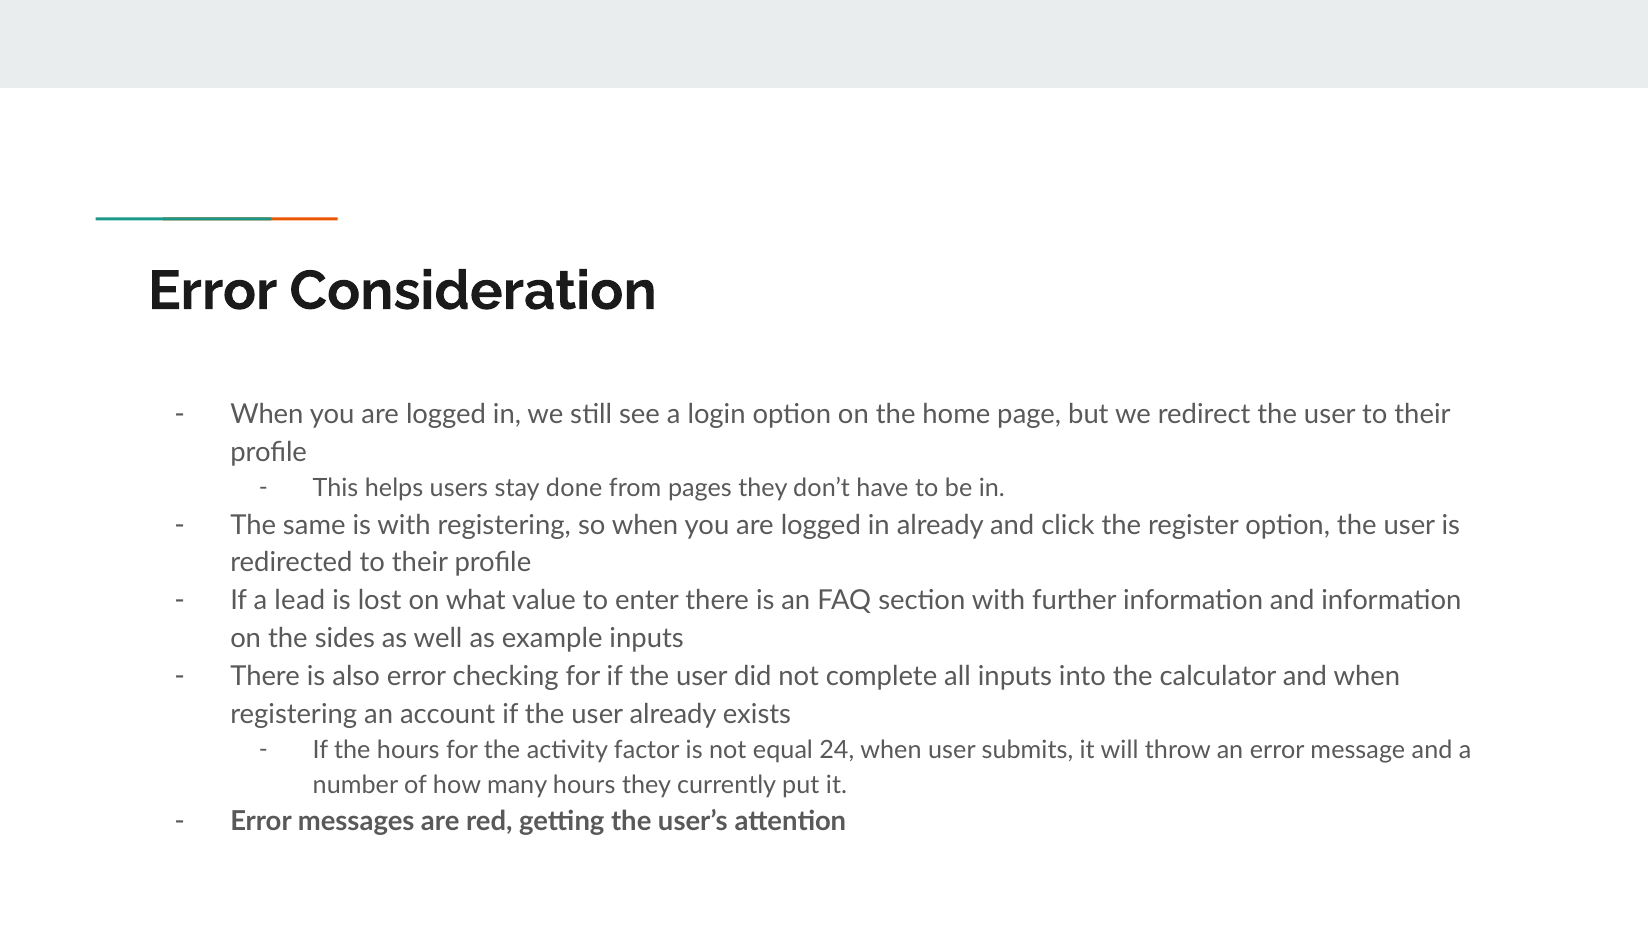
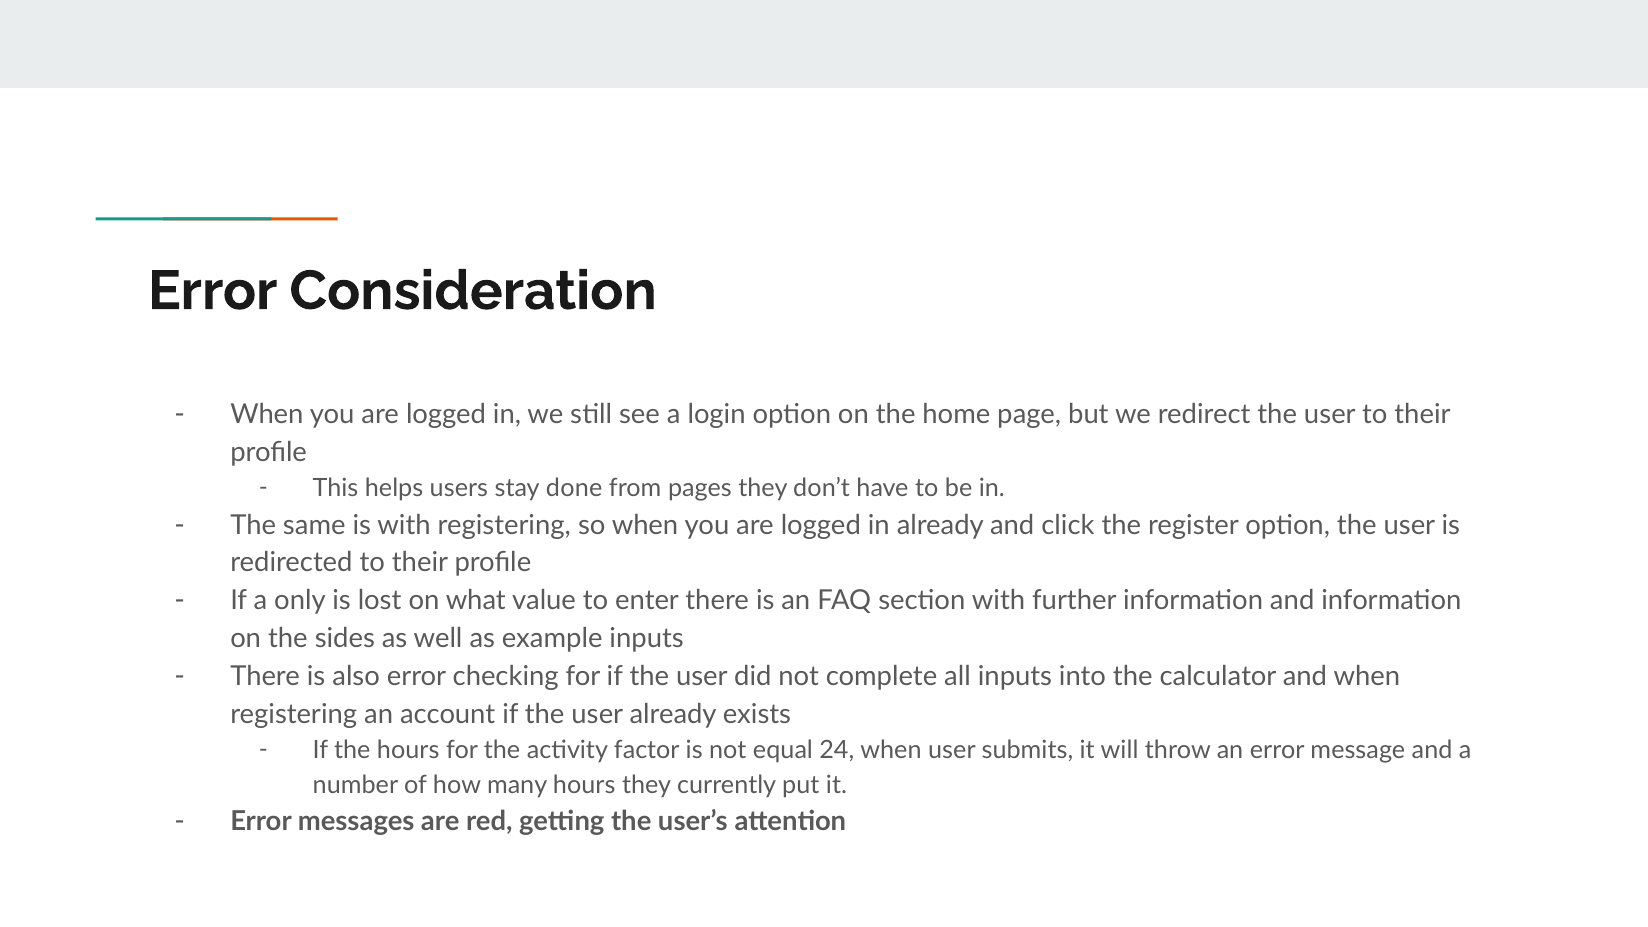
lead: lead -> only
